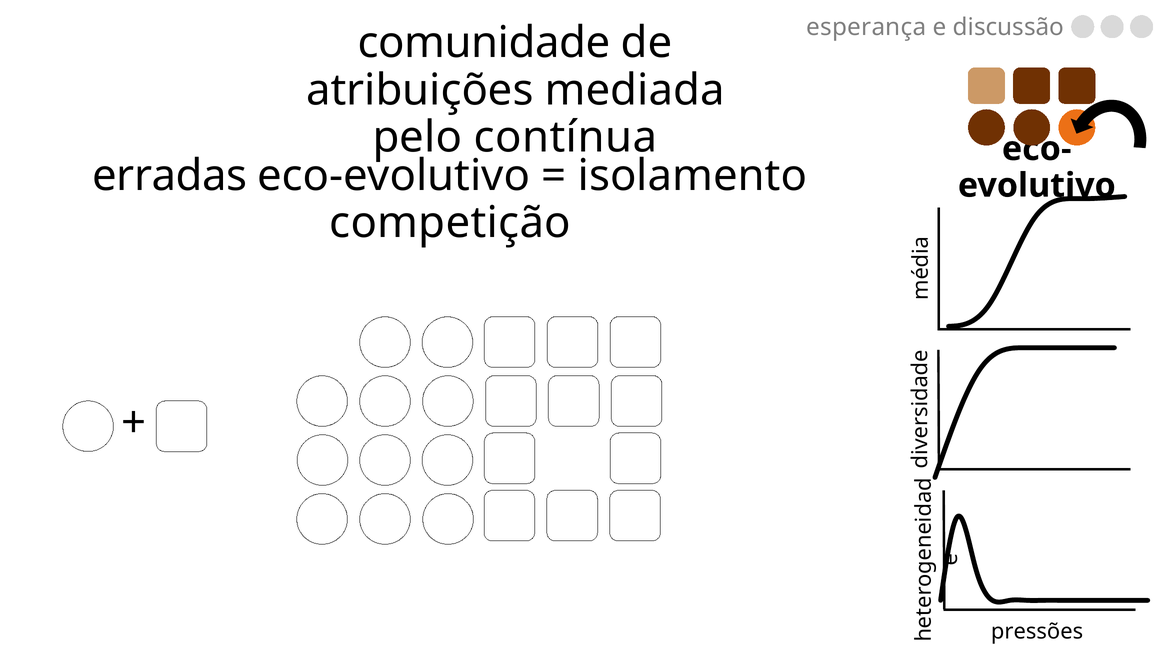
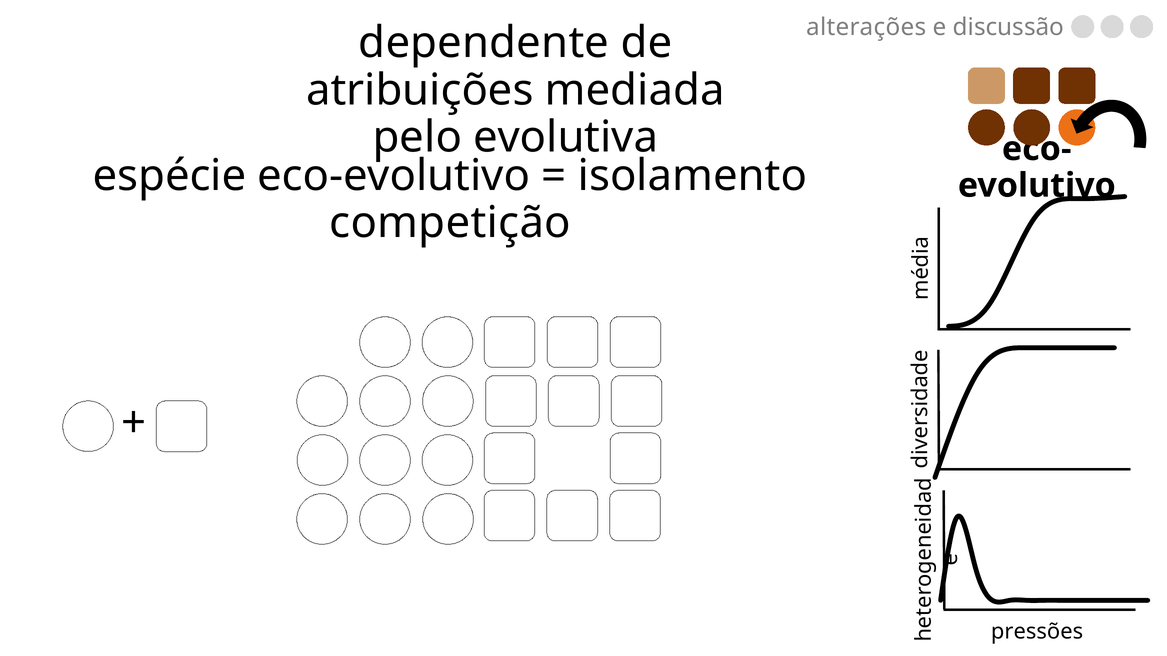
esperança: esperança -> alterações
comunidade: comunidade -> dependente
contínua: contínua -> evolutiva
erradas: erradas -> espécie
